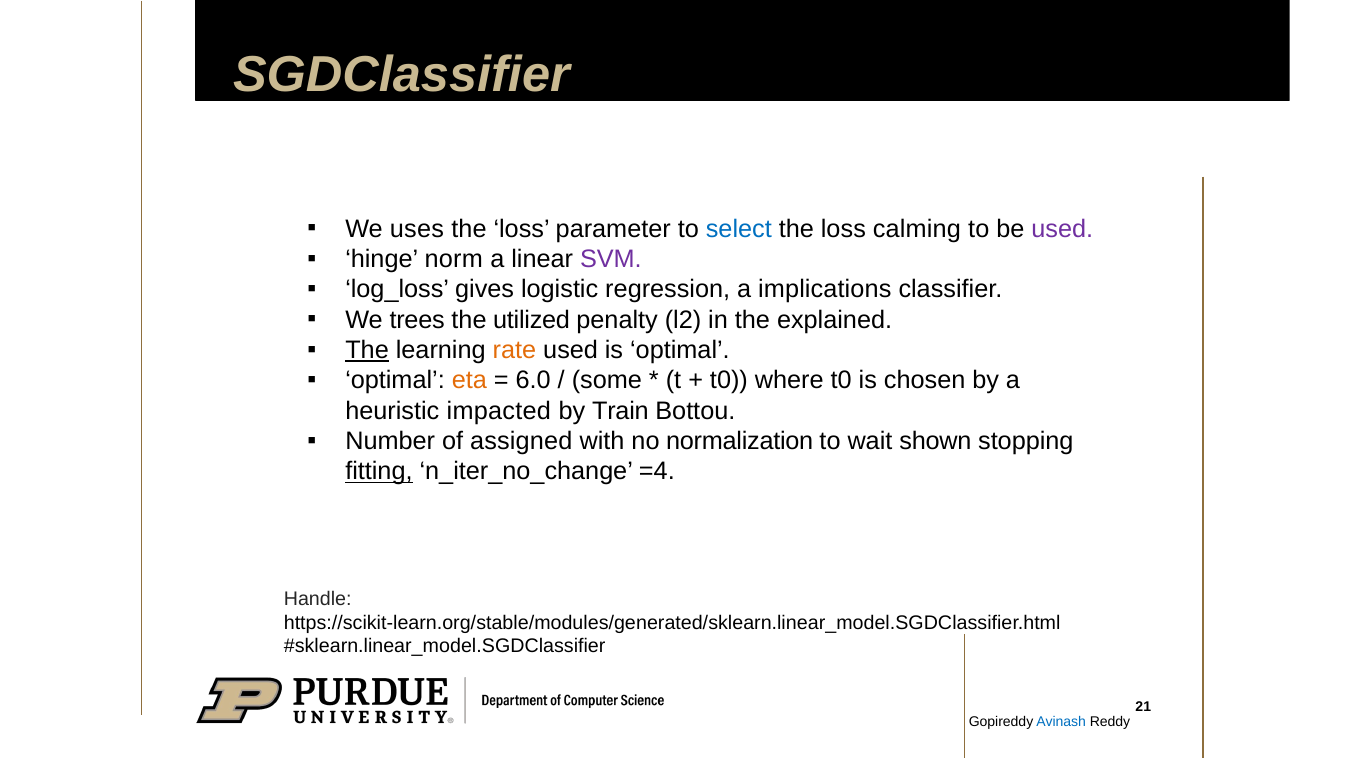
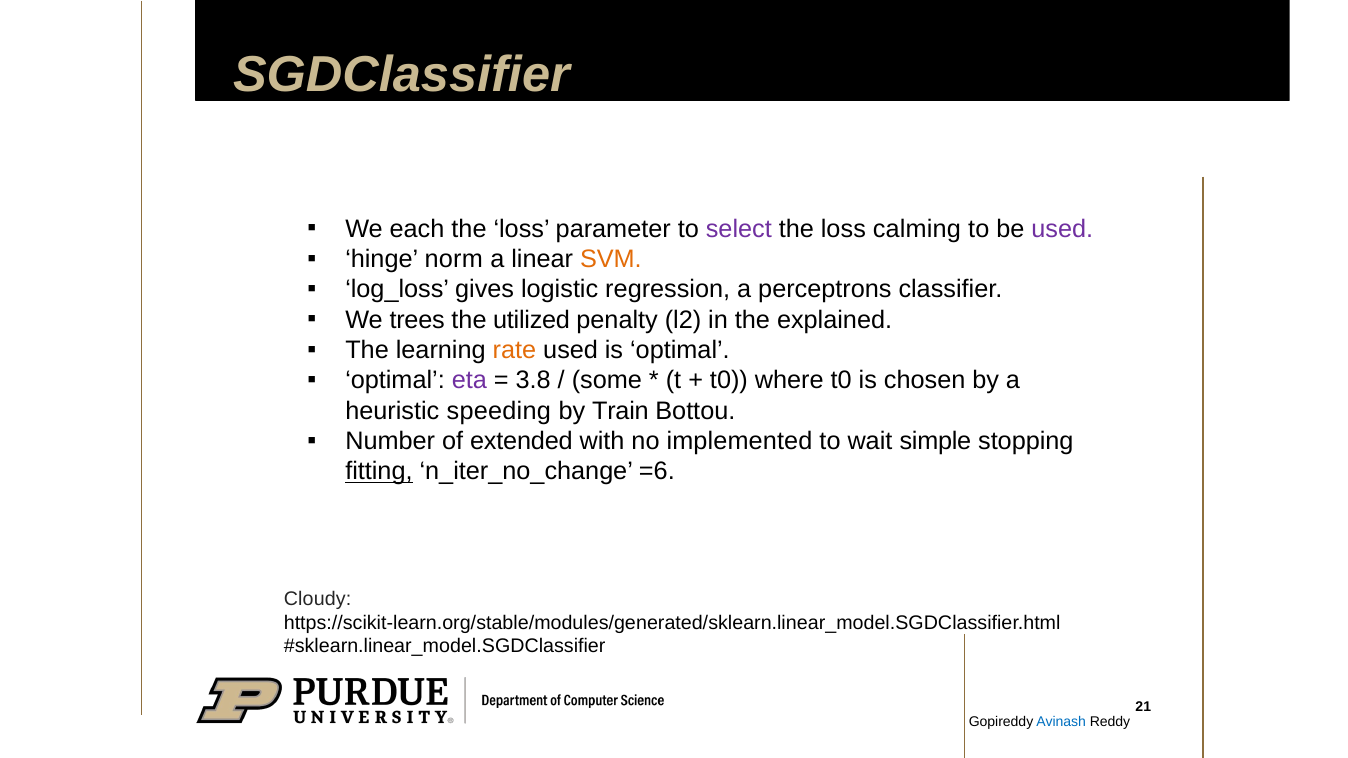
uses: uses -> each
select colour: blue -> purple
SVM colour: purple -> orange
implications: implications -> perceptrons
The at (367, 350) underline: present -> none
eta colour: orange -> purple
6.0: 6.0 -> 3.8
impacted: impacted -> speeding
assigned: assigned -> extended
normalization: normalization -> implemented
shown: shown -> simple
=4: =4 -> =6
Handle: Handle -> Cloudy
